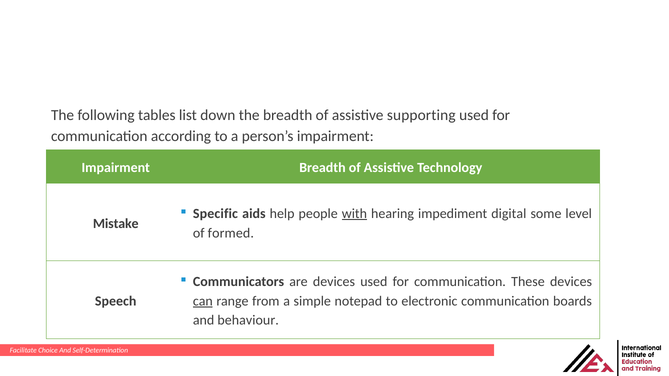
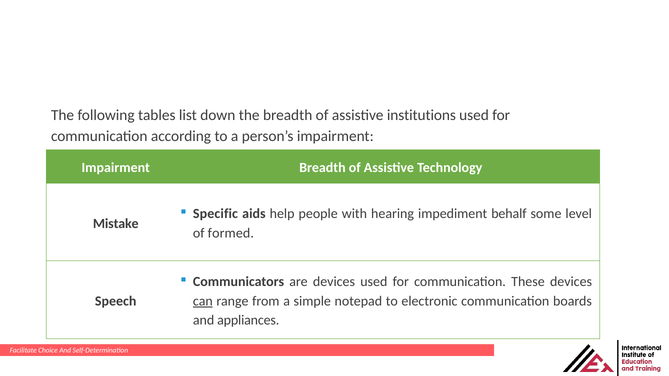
supporting: supporting -> institutions
with underline: present -> none
digital: digital -> behalf
behaviour: behaviour -> appliances
